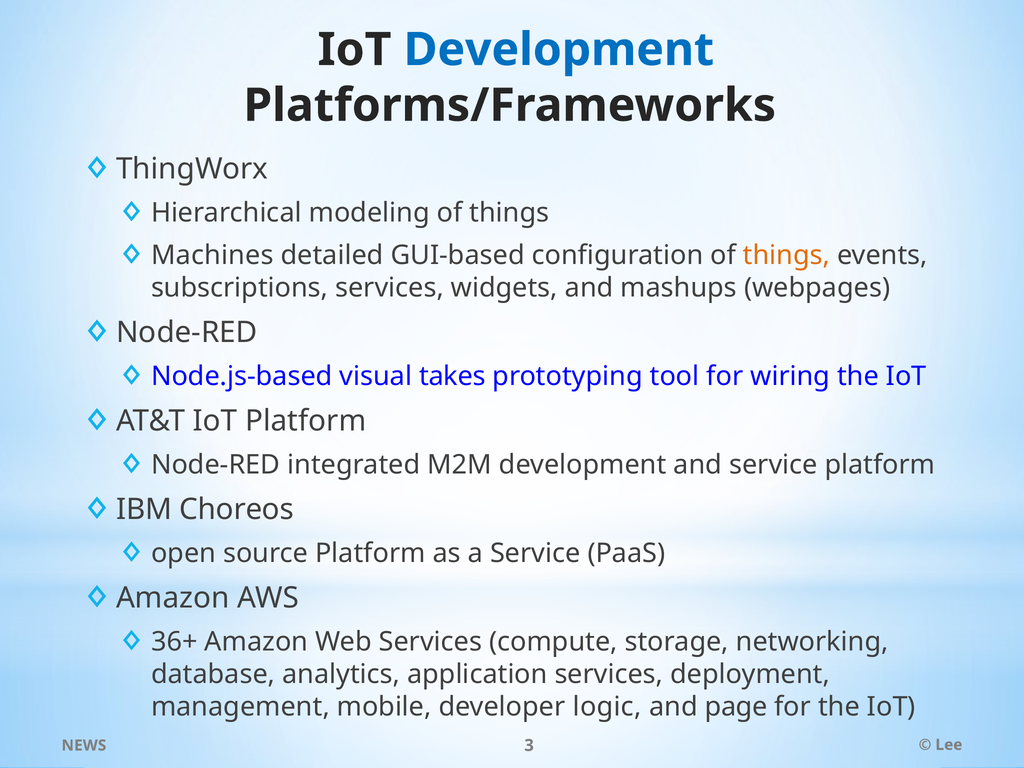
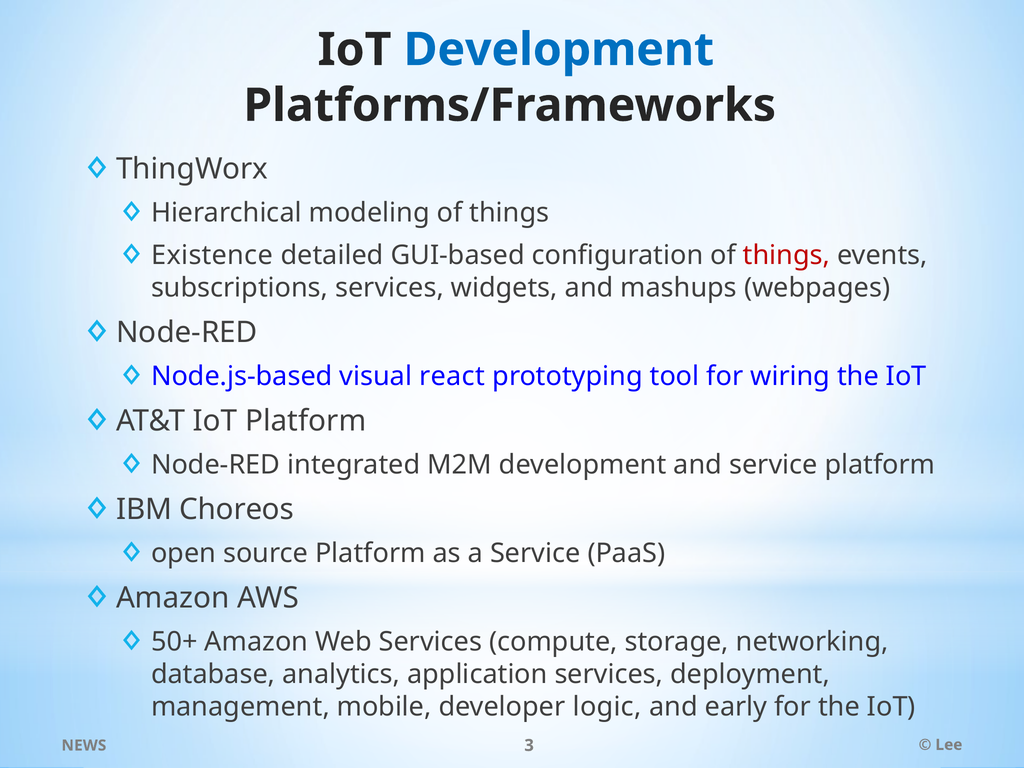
Machines: Machines -> Existence
things at (787, 255) colour: orange -> red
takes: takes -> react
36+: 36+ -> 50+
page: page -> early
